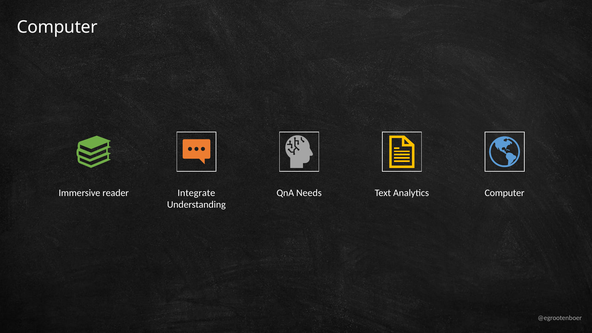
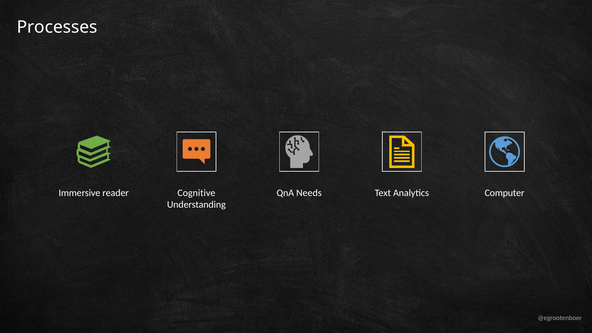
Computer at (57, 27): Computer -> Processes
Integrate: Integrate -> Cognitive
